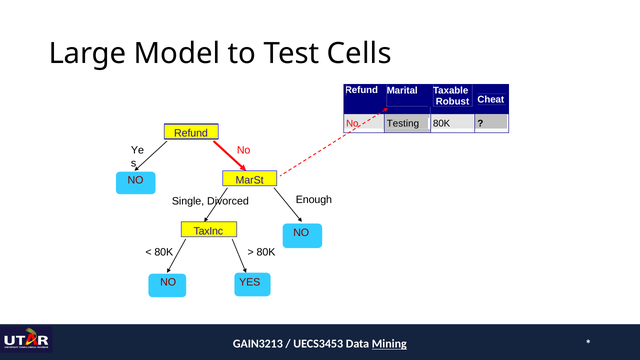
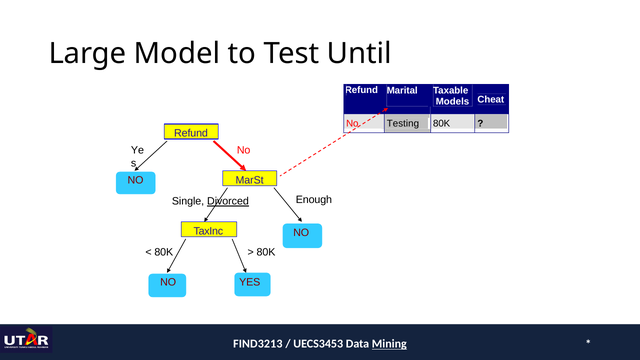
Cells: Cells -> Until
Robust: Robust -> Models
Divorced underline: none -> present
GAIN3213: GAIN3213 -> FIND3213
